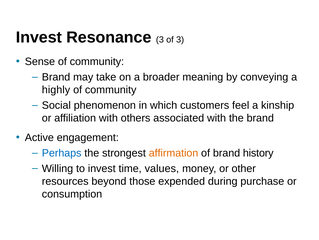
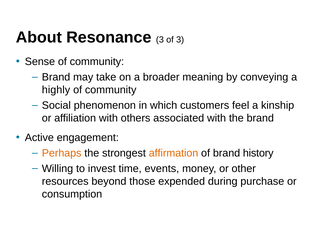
Invest at (39, 37): Invest -> About
Perhaps colour: blue -> orange
values: values -> events
